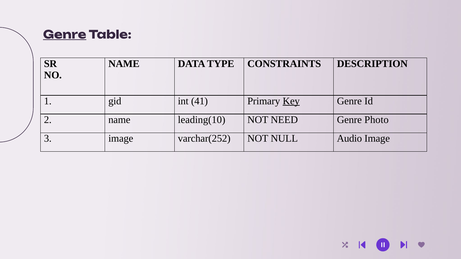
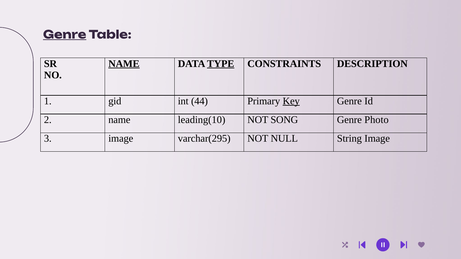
NAME at (124, 64) underline: none -> present
TYPE underline: none -> present
41: 41 -> 44
NEED: NEED -> SONG
varchar(252: varchar(252 -> varchar(295
Audio: Audio -> String
